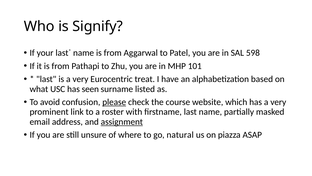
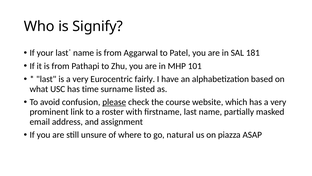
598: 598 -> 181
treat: treat -> fairly
seen: seen -> time
assignment underline: present -> none
